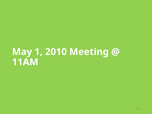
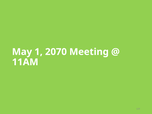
2010: 2010 -> 2070
